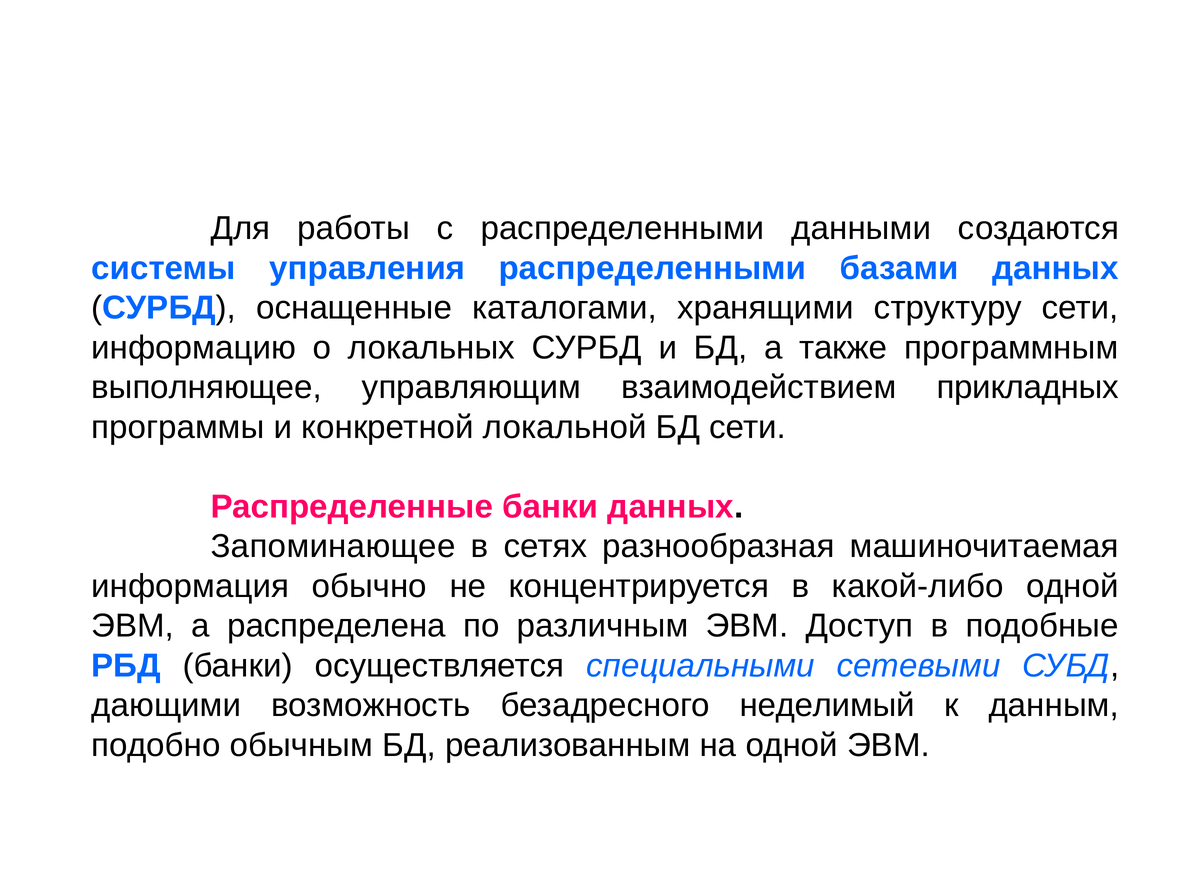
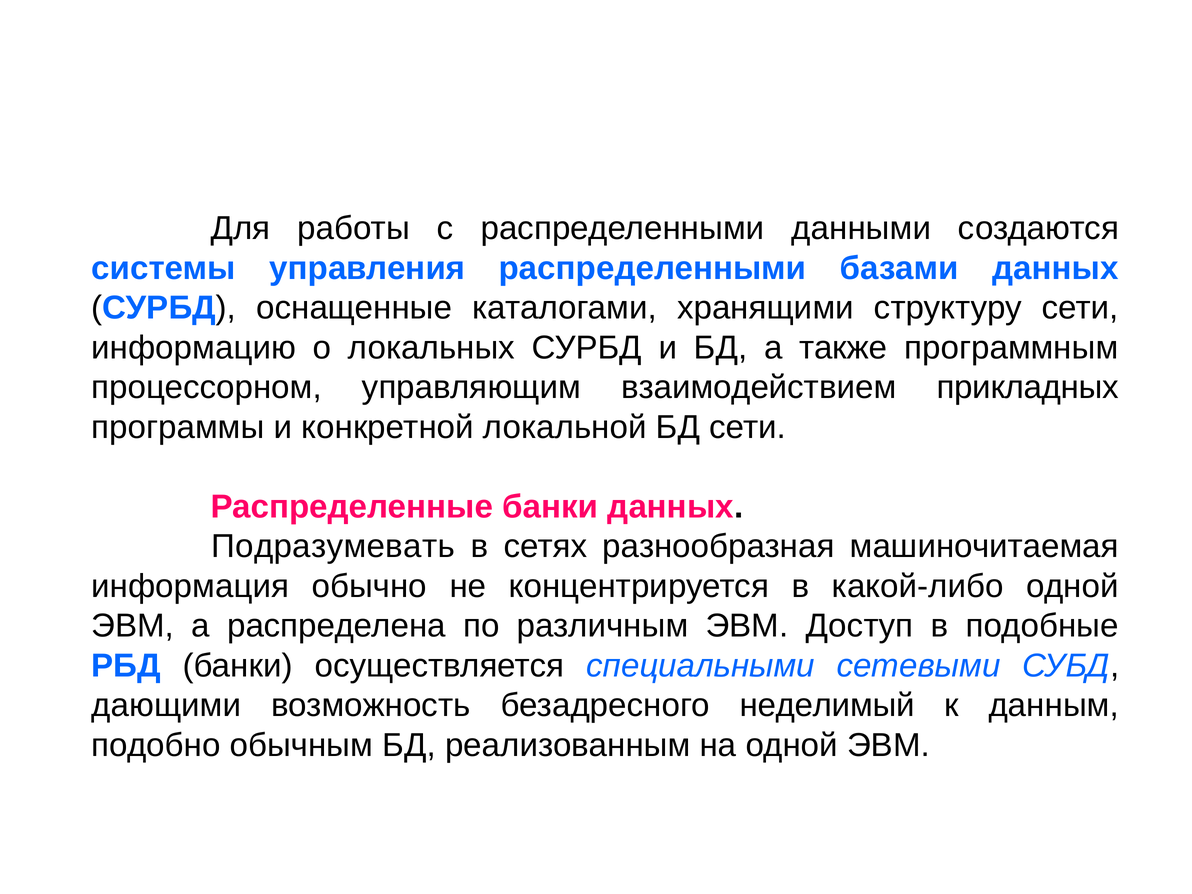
выполняющее: выполняющее -> процессорном
Запоминающее: Запоминающее -> Подразумевать
